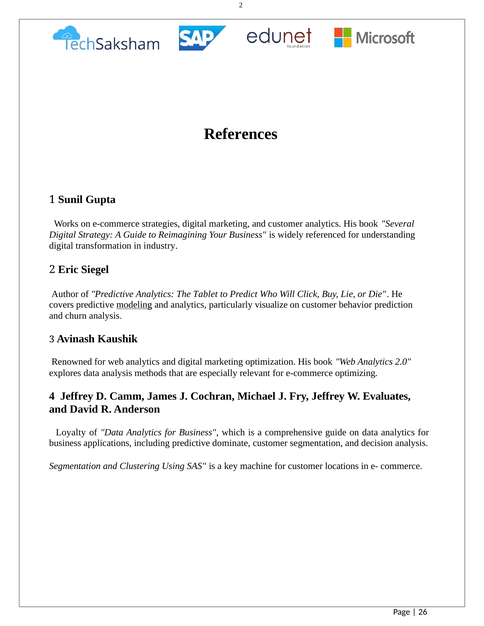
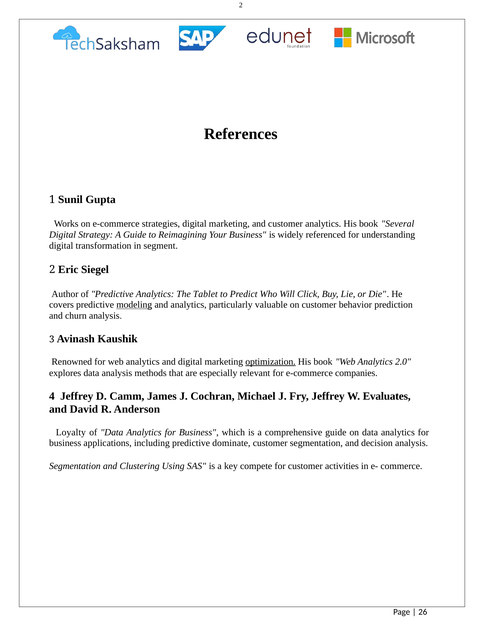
industry: industry -> segment
visualize: visualize -> valuable
optimization underline: none -> present
optimizing: optimizing -> companies
machine: machine -> compete
locations: locations -> activities
